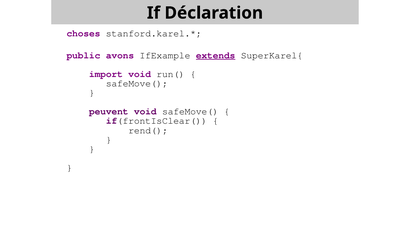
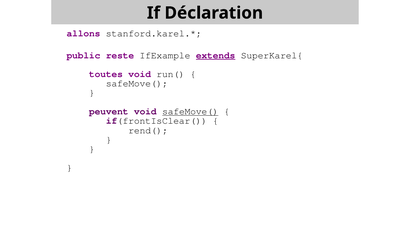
choses: choses -> allons
avons: avons -> reste
import: import -> toutes
safeMove( at (190, 111) underline: none -> present
